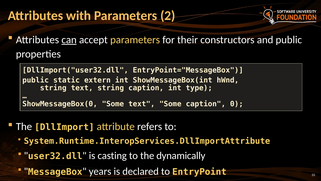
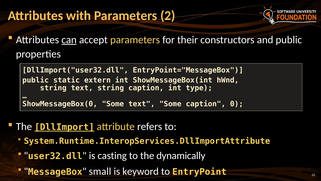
DllImport underline: none -> present
years: years -> small
declared: declared -> keyword
